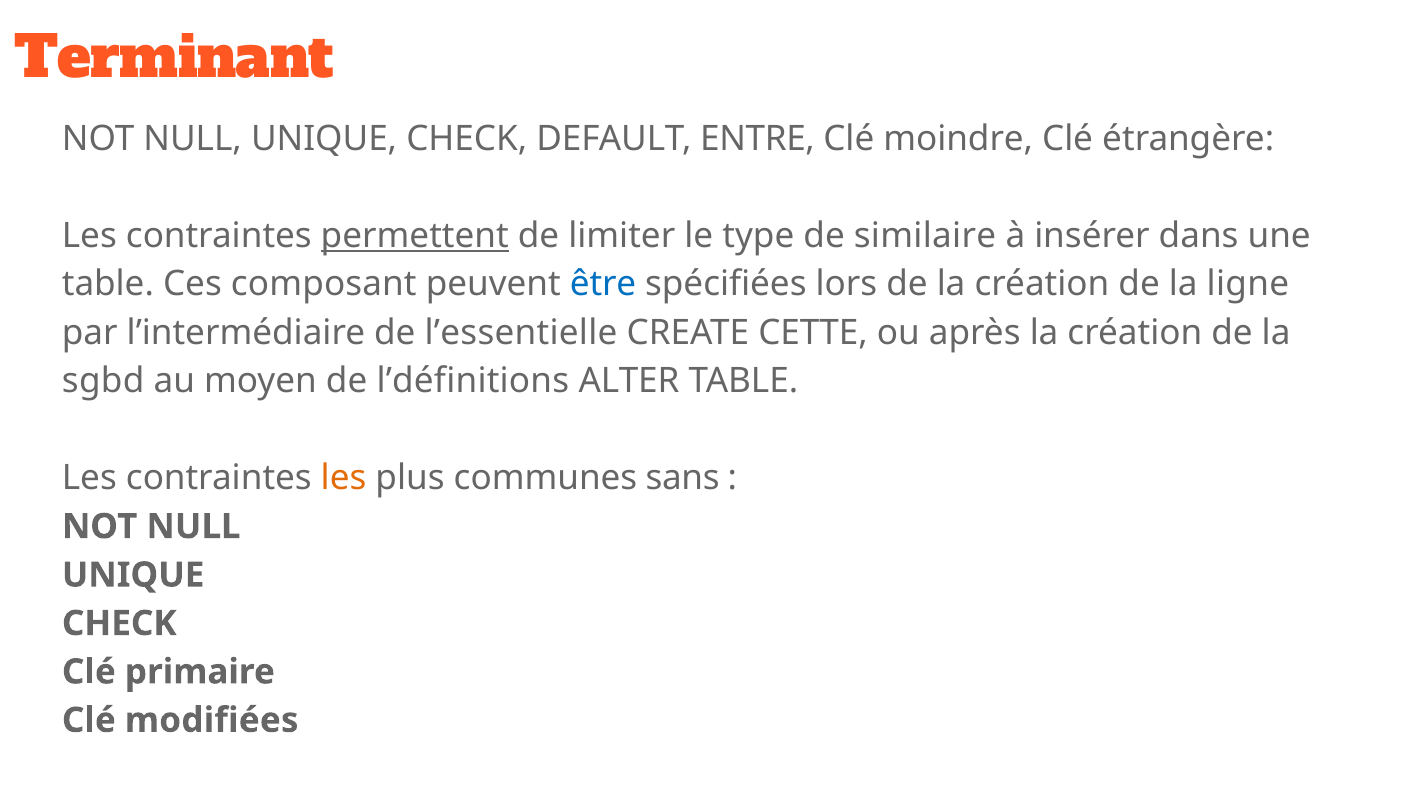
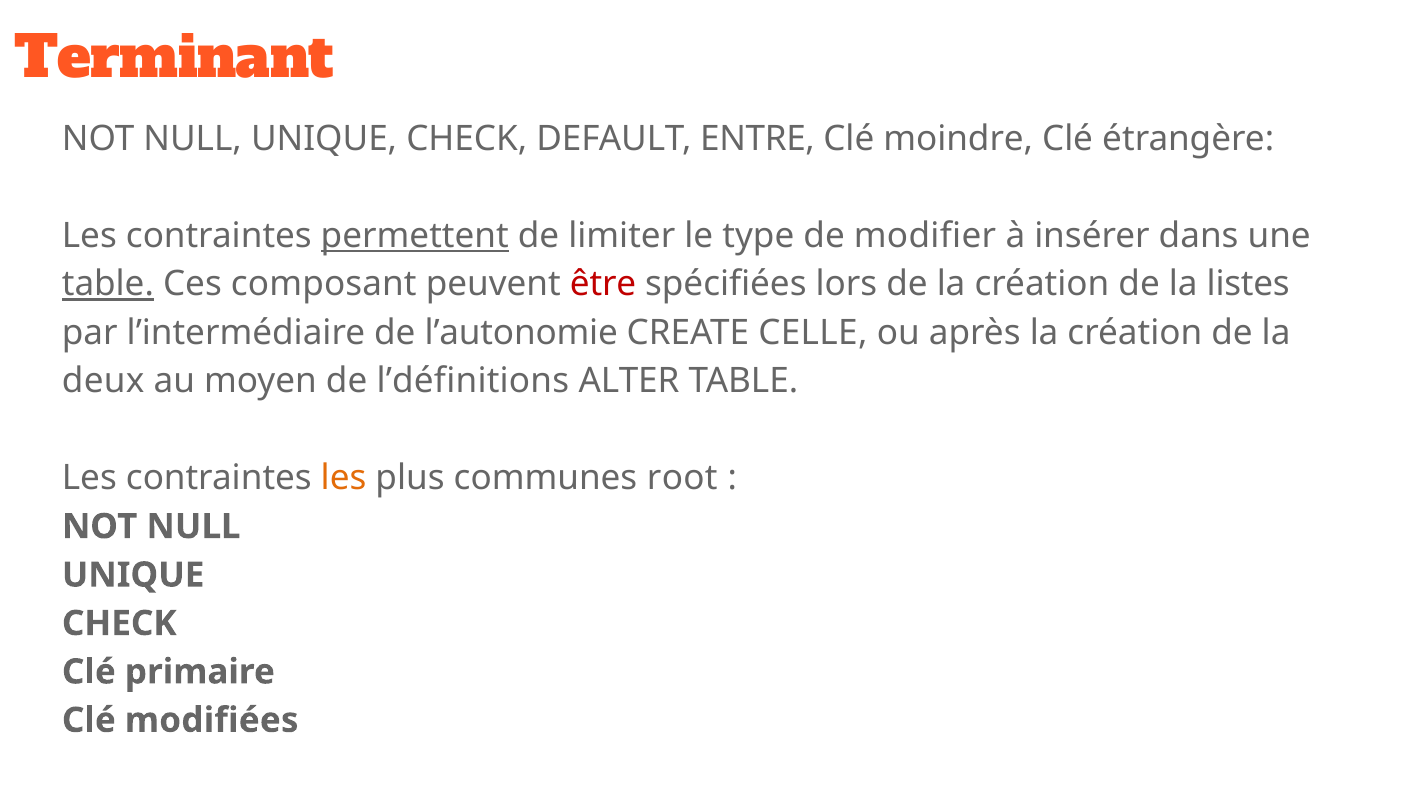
similaire: similaire -> modifier
table at (108, 284) underline: none -> present
être colour: blue -> red
ligne: ligne -> listes
l’essentielle: l’essentielle -> l’autonomie
CETTE: CETTE -> CELLE
sgbd: sgbd -> deux
sans: sans -> root
